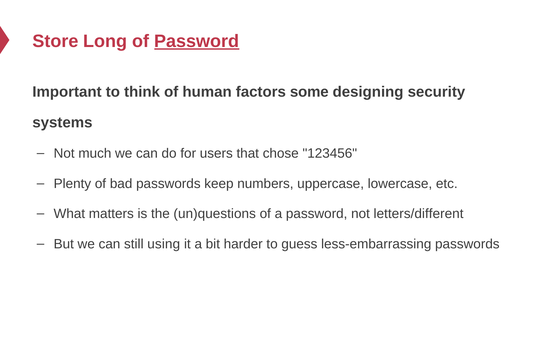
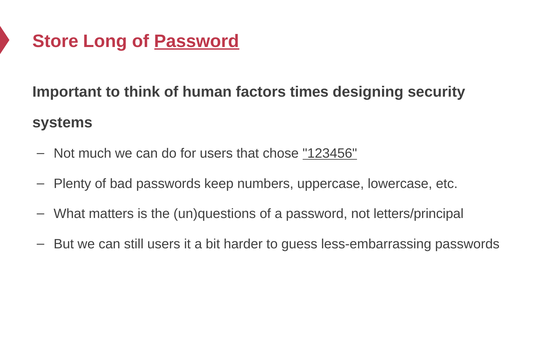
some: some -> times
123456 underline: none -> present
letters/different: letters/different -> letters/principal
still using: using -> users
